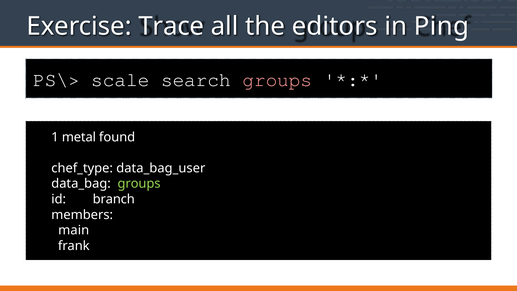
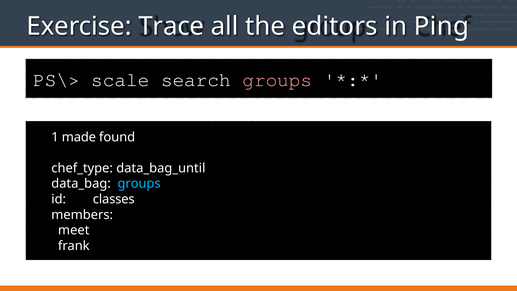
metal: metal -> made
data_bag_user: data_bag_user -> data_bag_until
groups at (139, 184) colour: light green -> light blue
branch: branch -> classes
main: main -> meet
